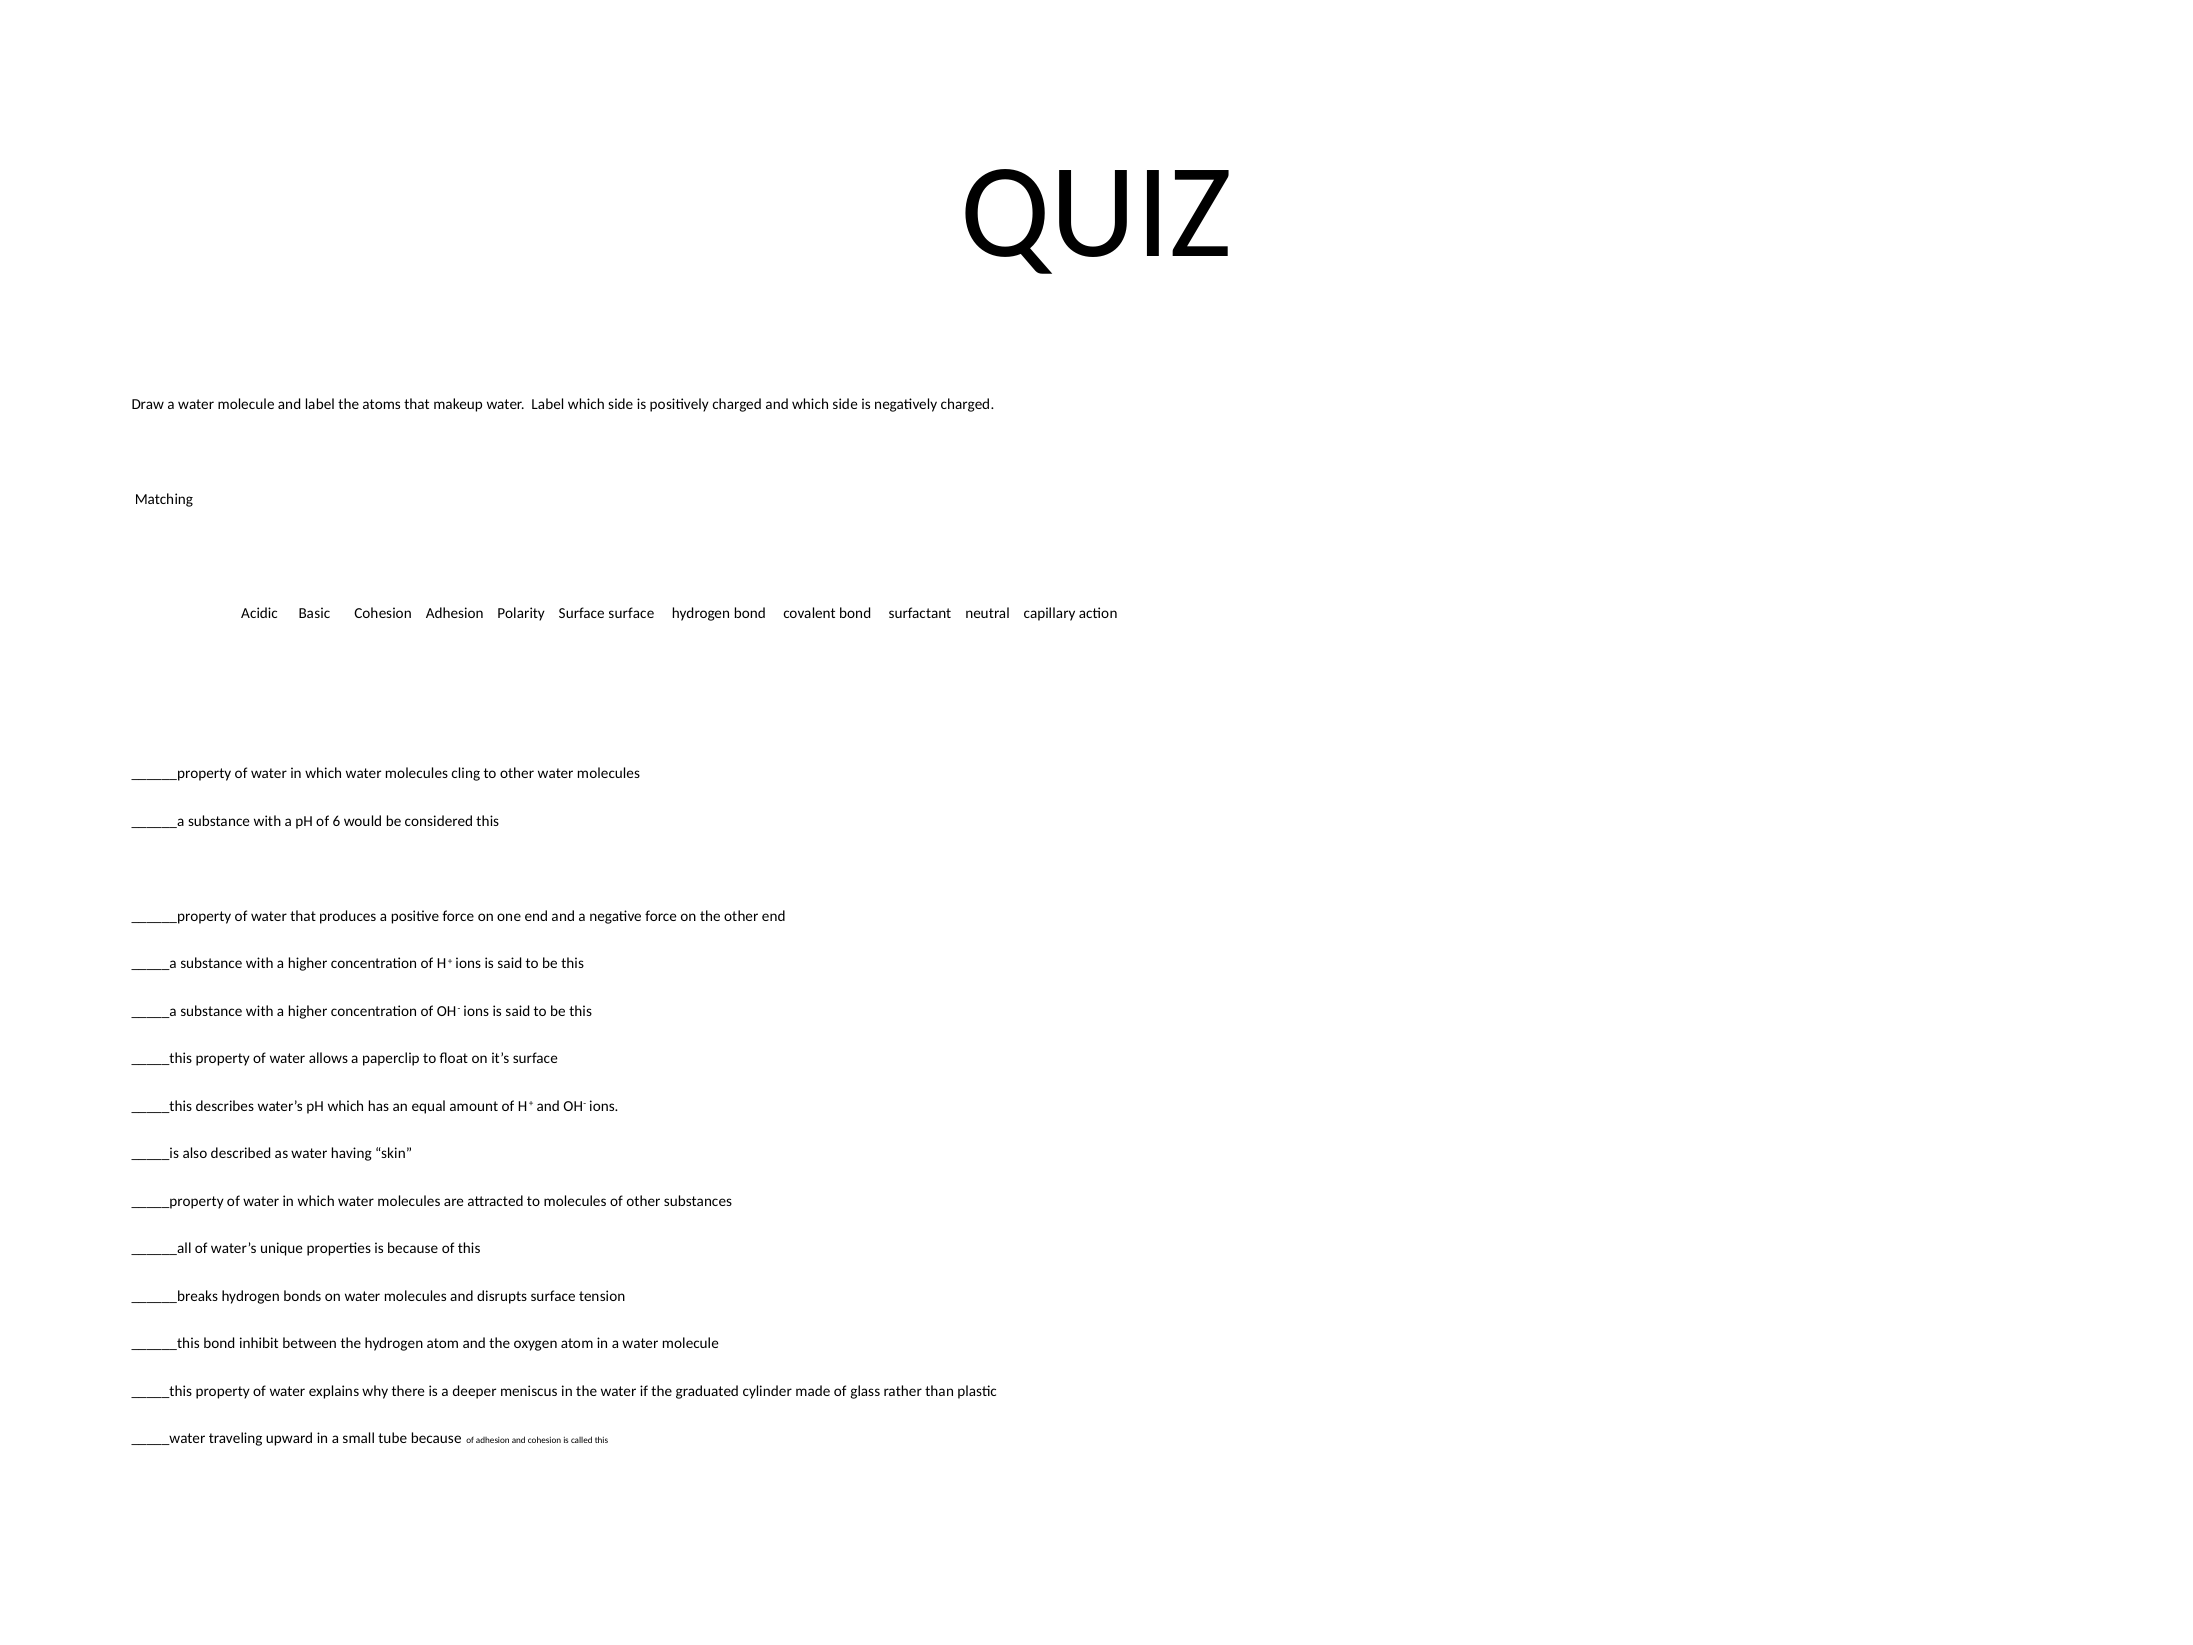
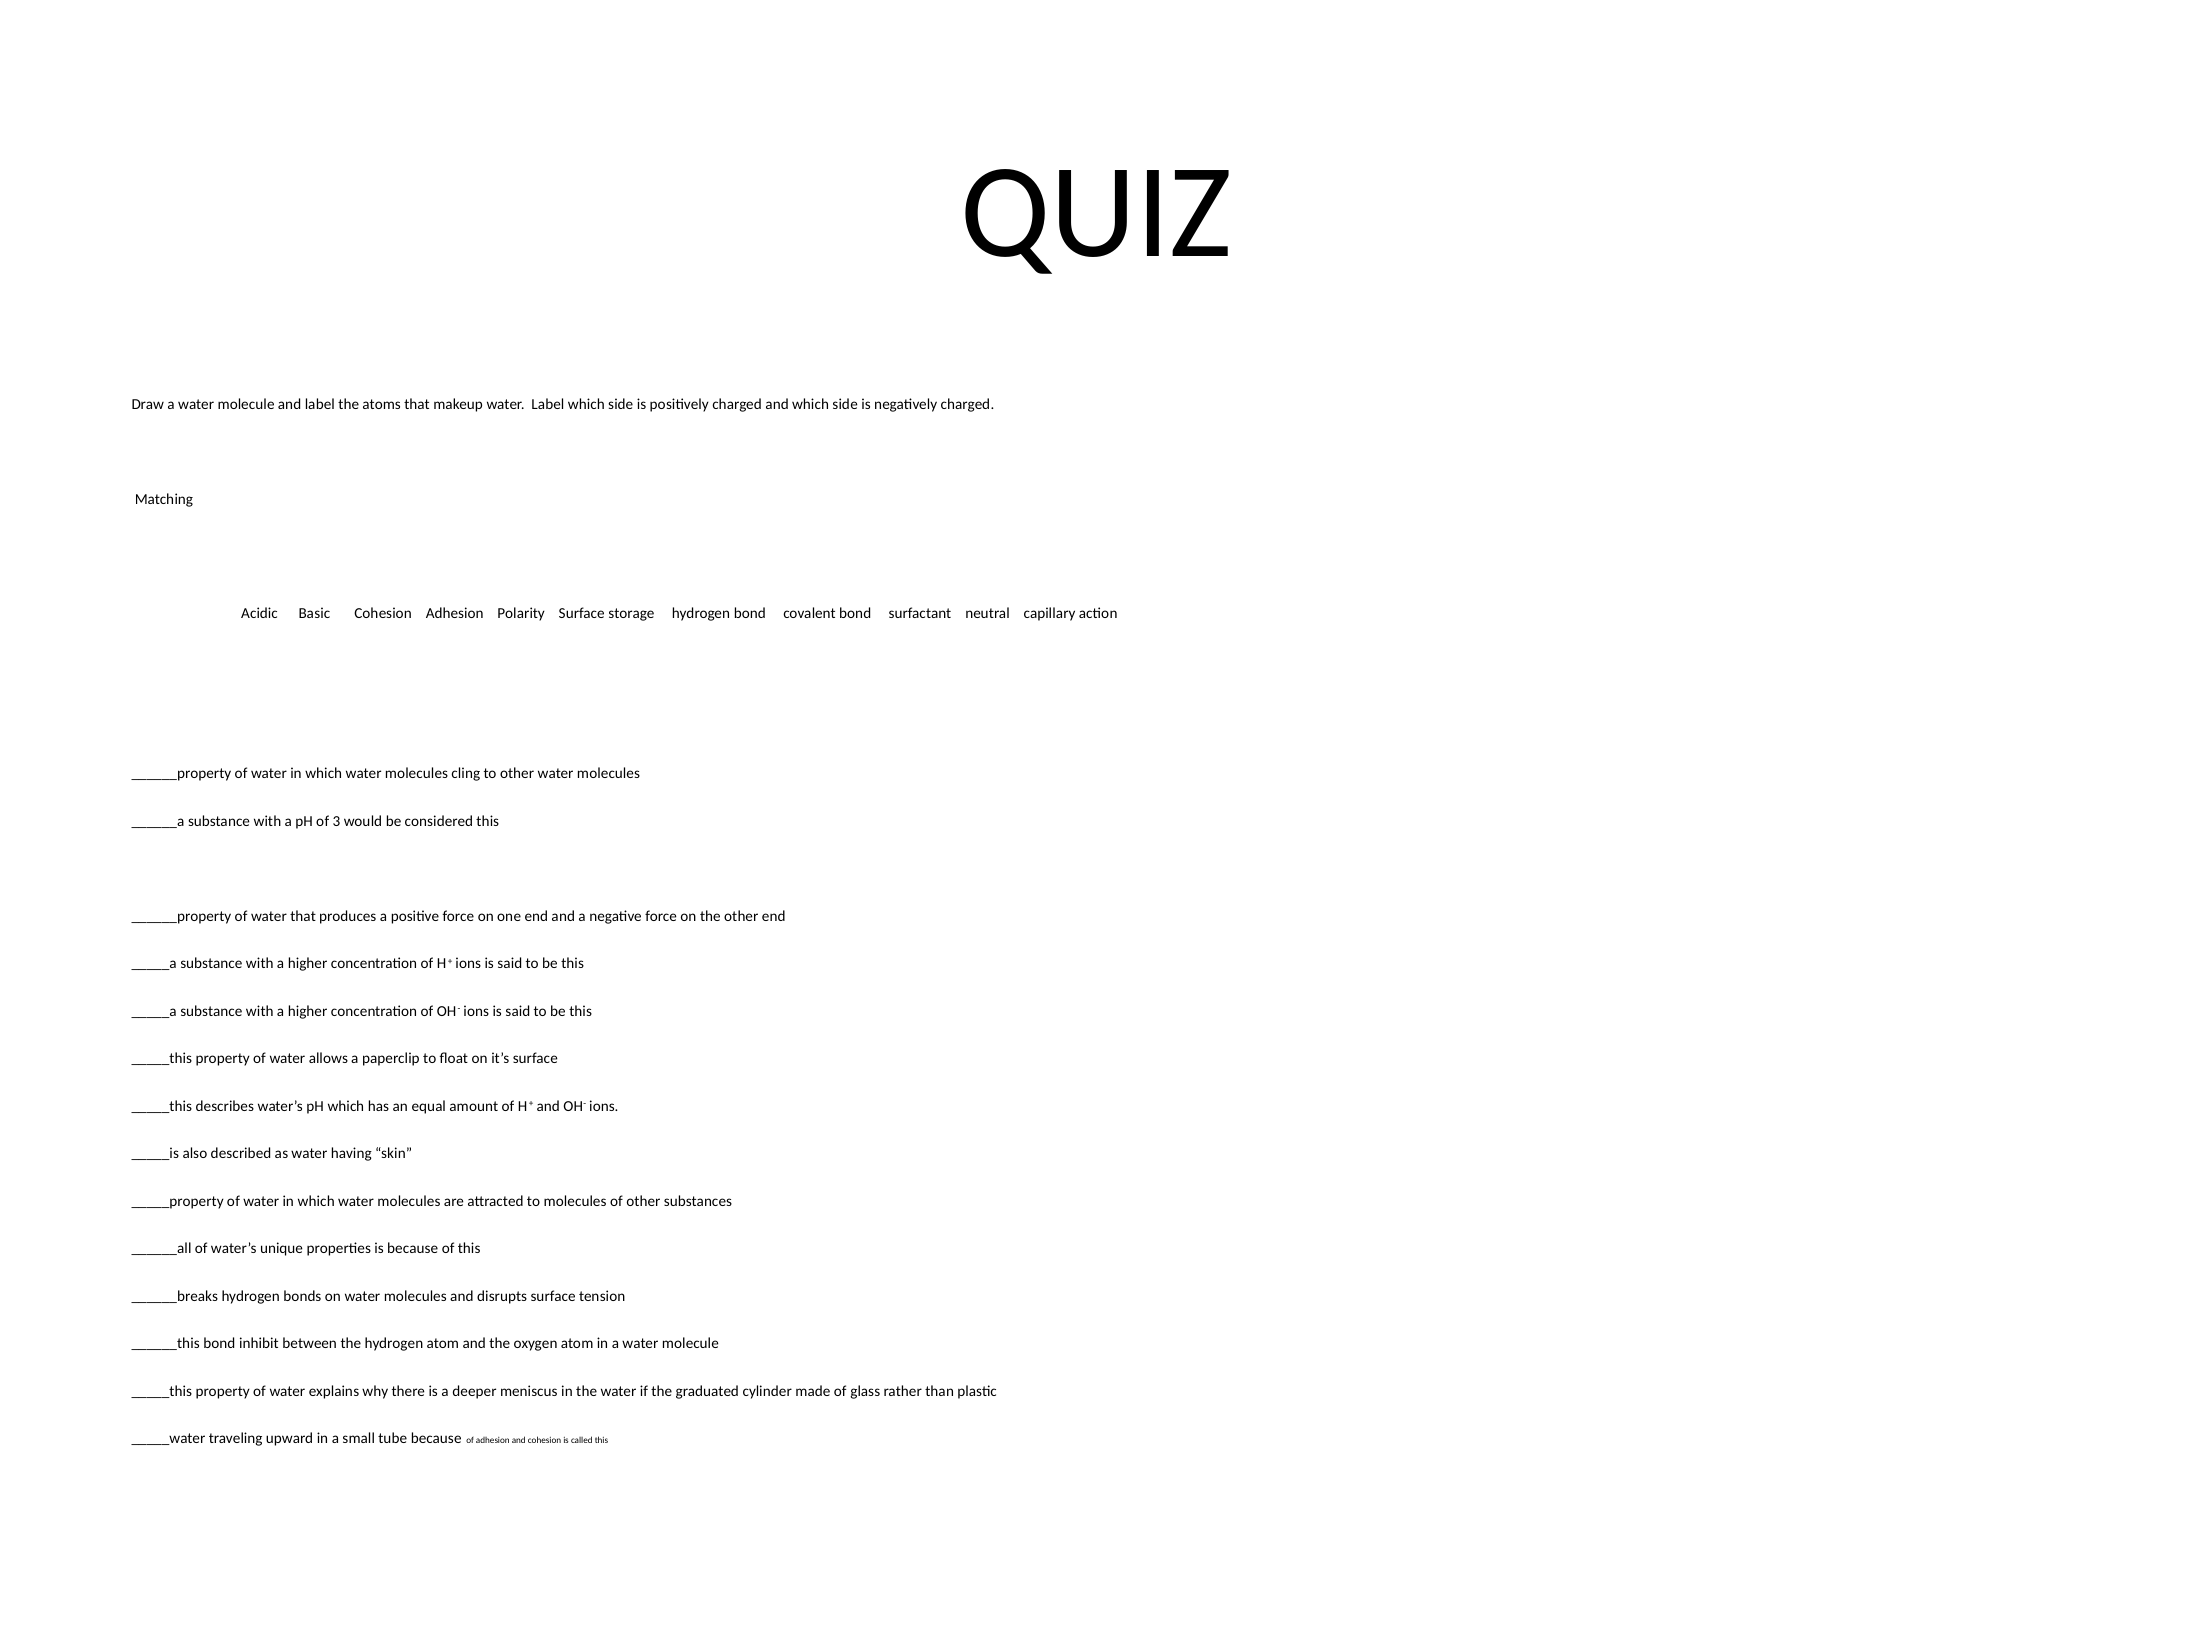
Surface surface: surface -> storage
6: 6 -> 3
